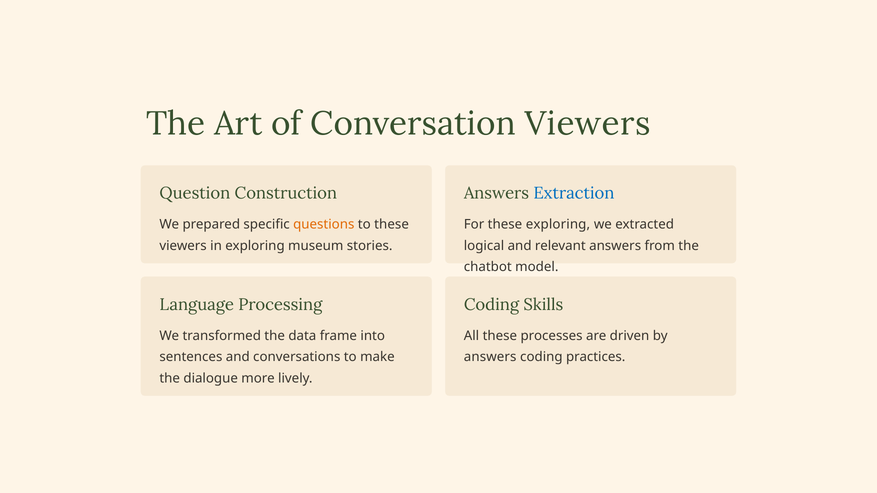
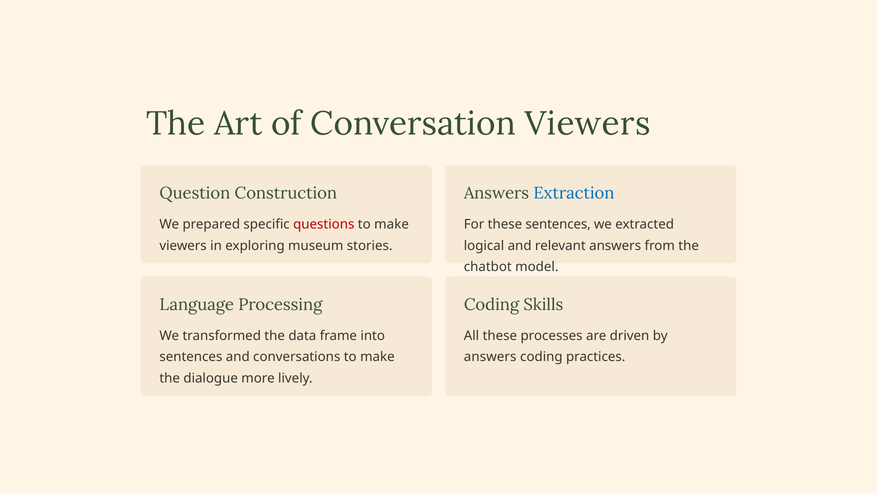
questions colour: orange -> red
these at (392, 224): these -> make
these exploring: exploring -> sentences
